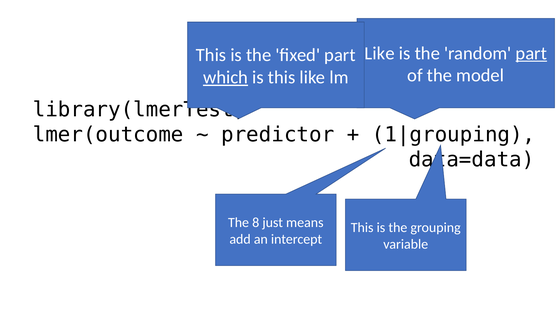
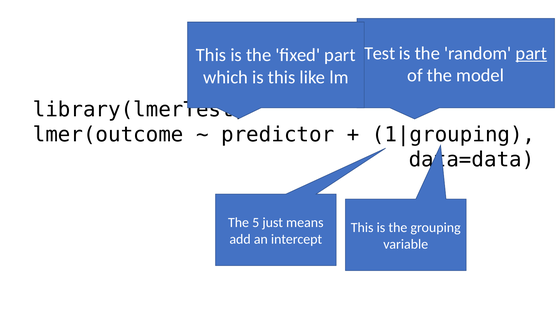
Like at (380, 53): Like -> Test
which underline: present -> none
8: 8 -> 5
